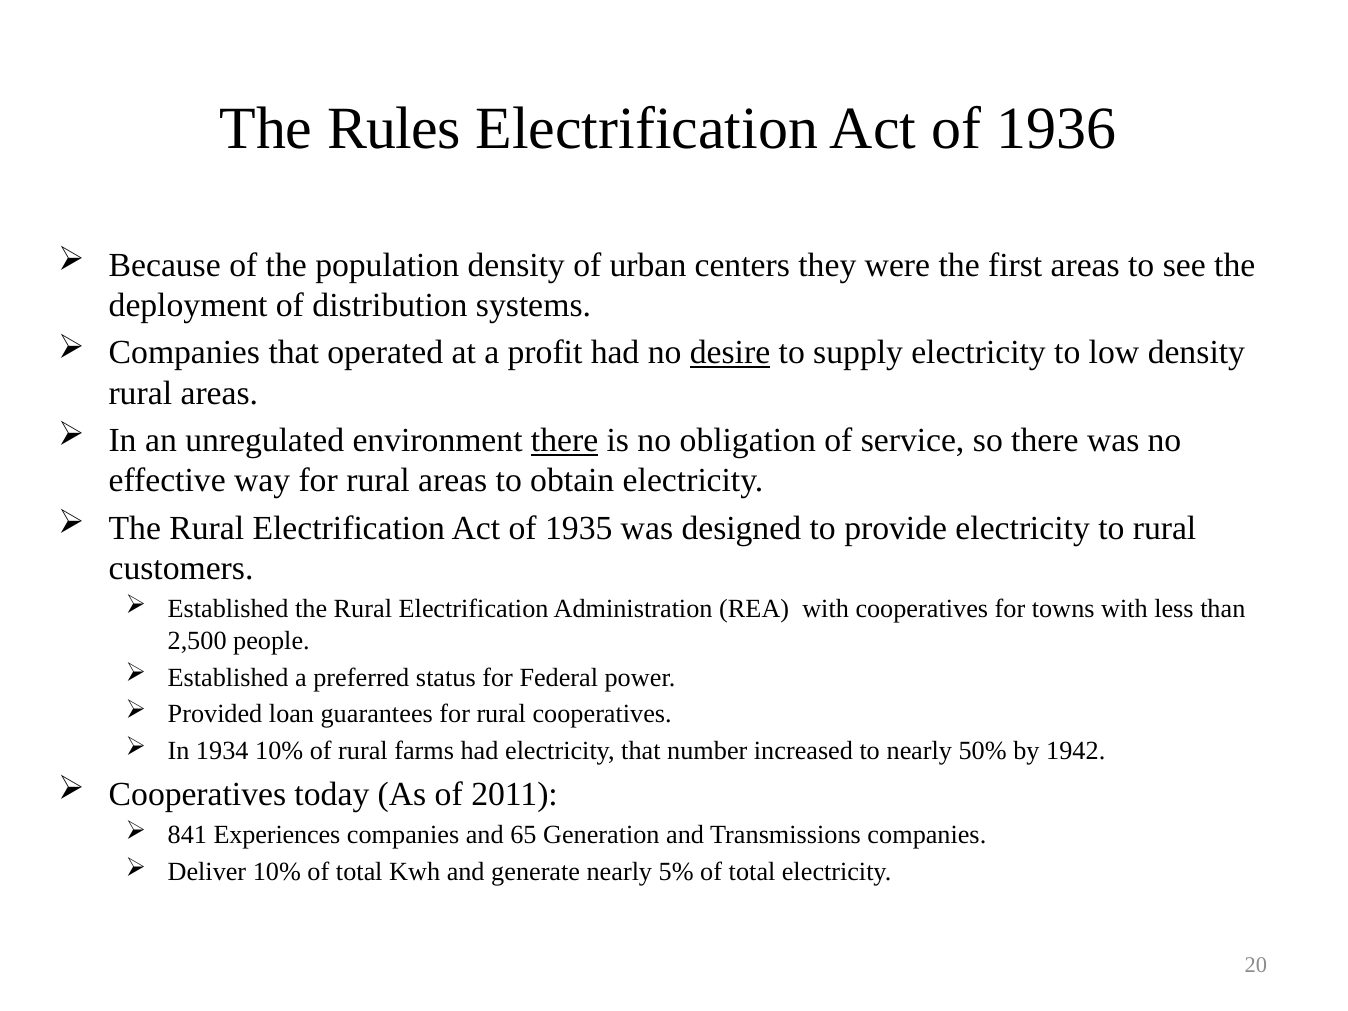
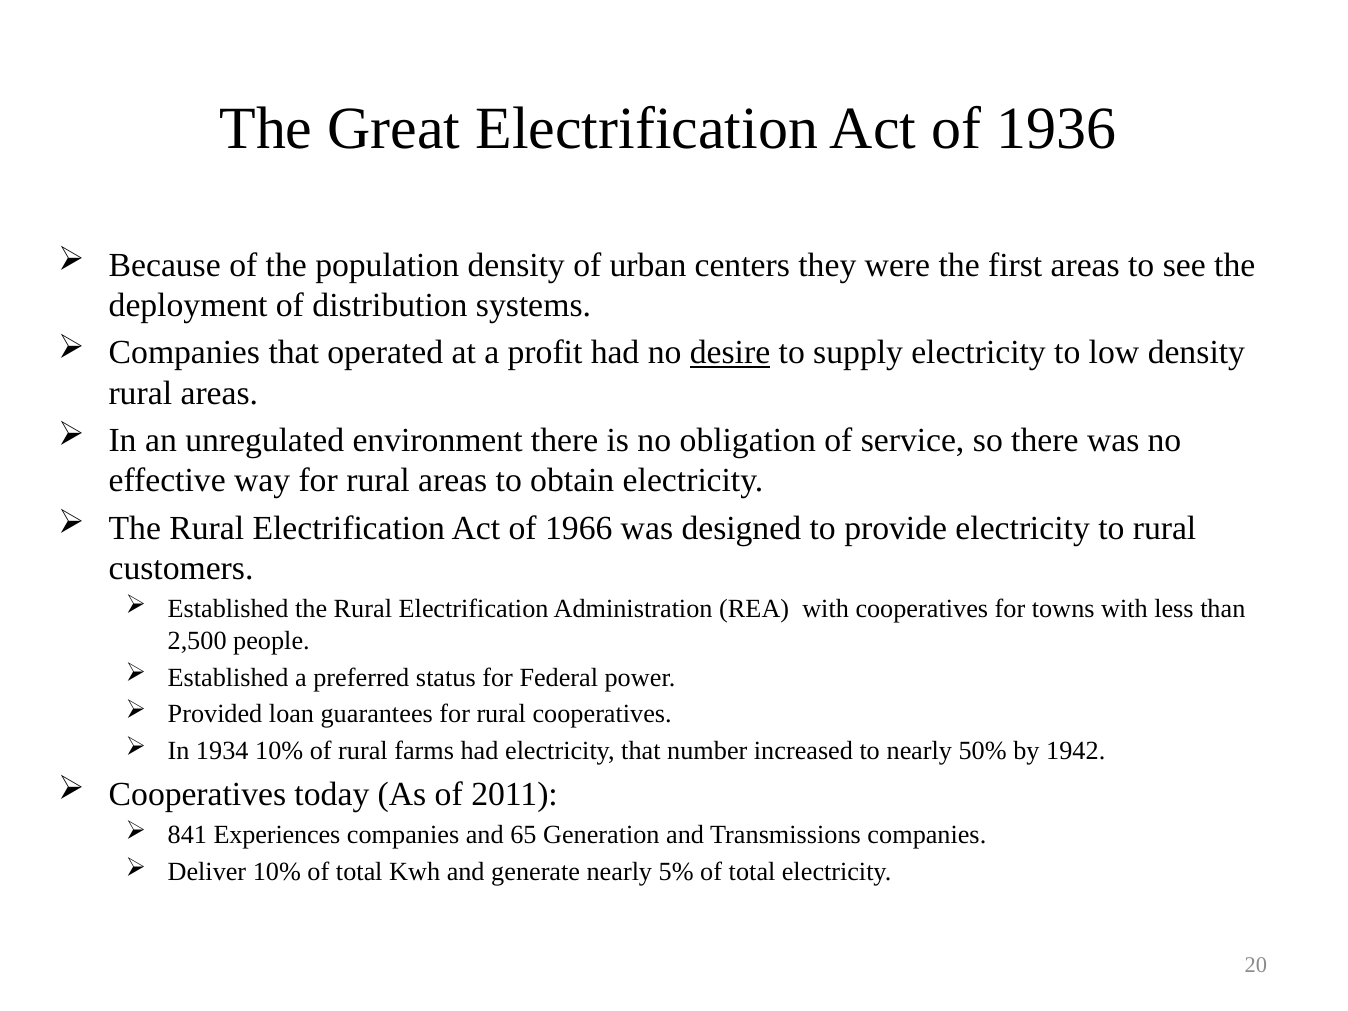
Rules: Rules -> Great
there at (565, 440) underline: present -> none
1935: 1935 -> 1966
